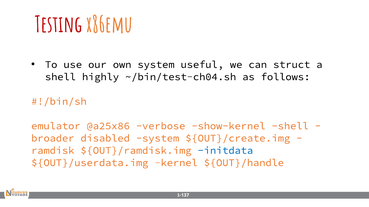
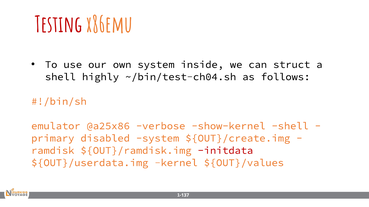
useful: useful -> inside
broader: broader -> primary
initdata colour: blue -> red
${OUT}/handle: ${OUT}/handle -> ${OUT}/values
